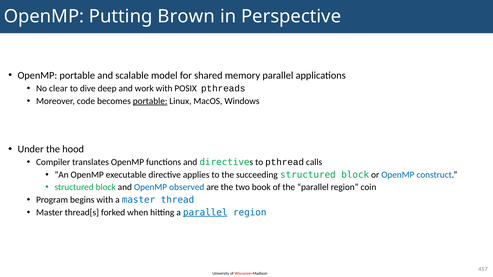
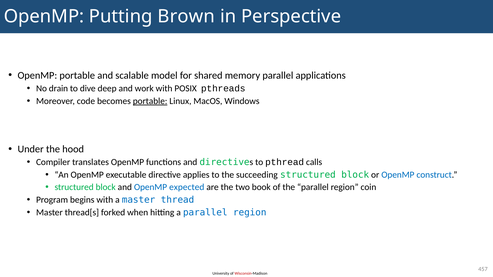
clear: clear -> drain
observed: observed -> expected
parallel at (205, 213) underline: present -> none
